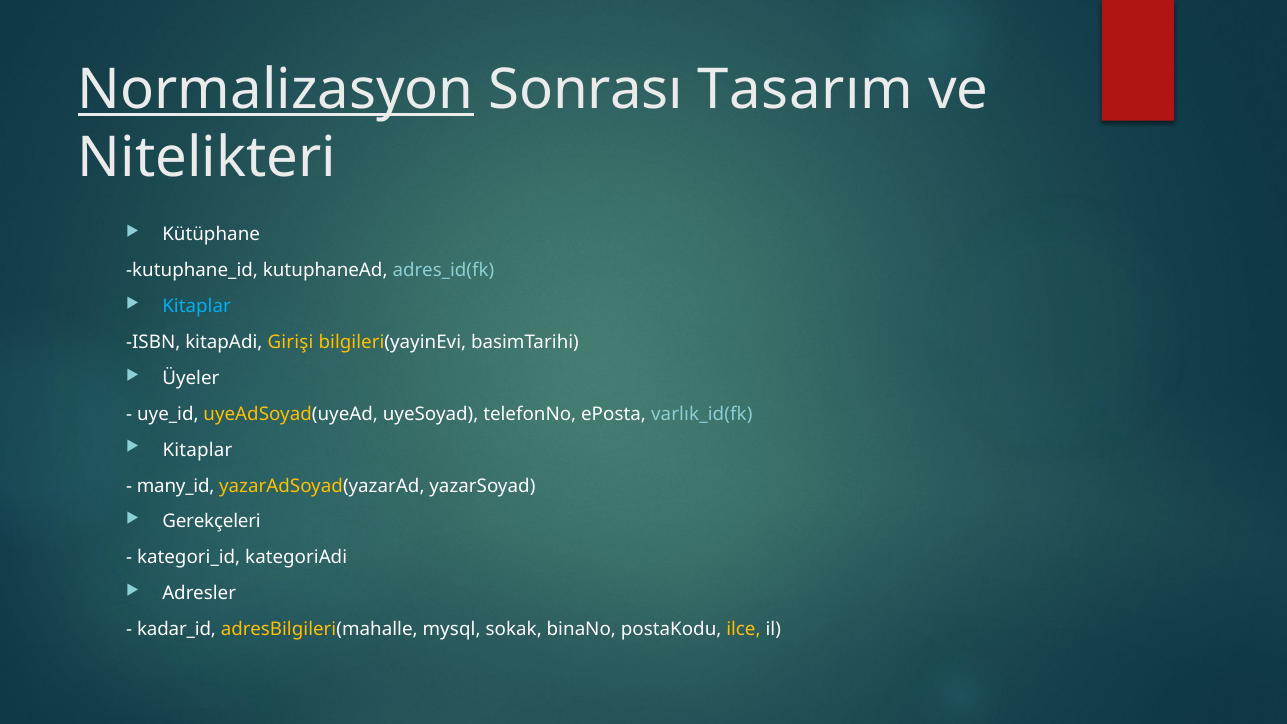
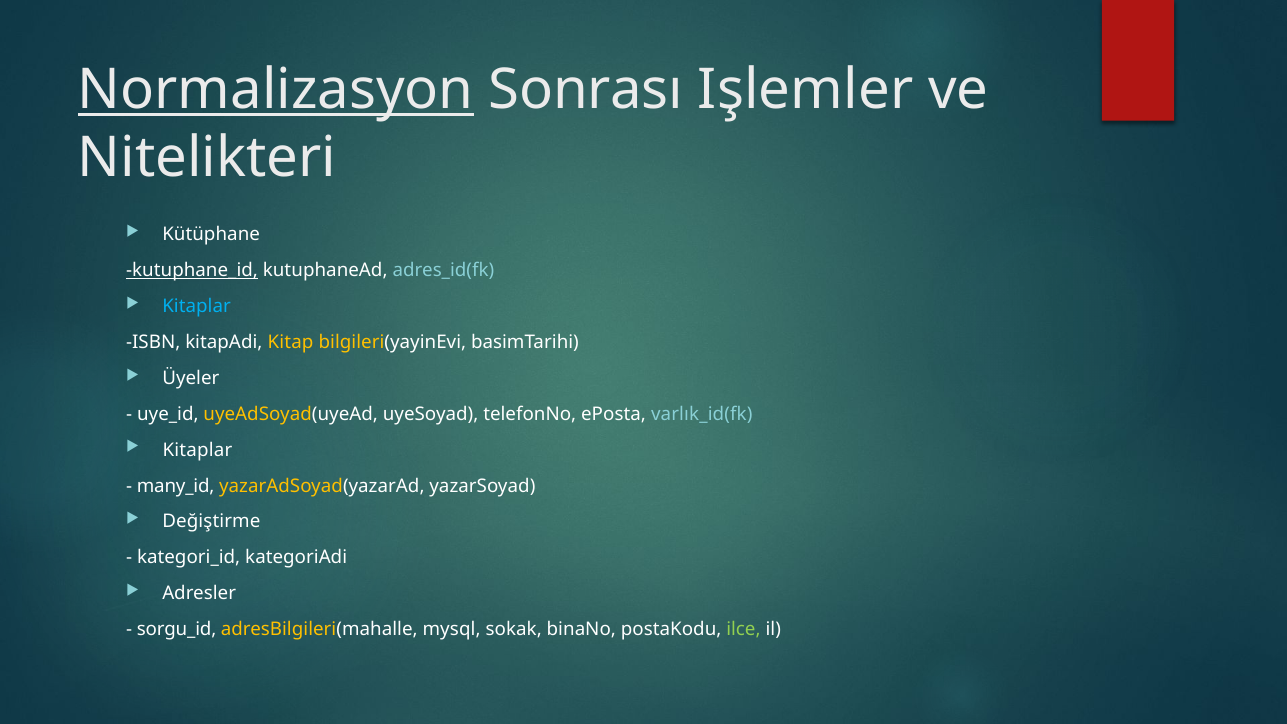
Tasarım: Tasarım -> Işlemler
kutuphane_id underline: none -> present
Girişi: Girişi -> Kitap
Gerekçeleri: Gerekçeleri -> Değiştirme
kadar_id: kadar_id -> sorgu_id
ilce colour: yellow -> light green
